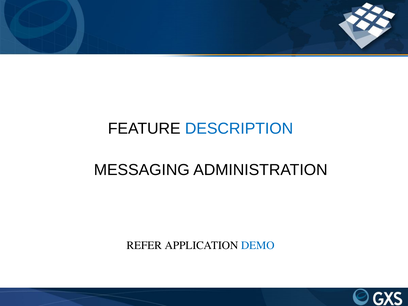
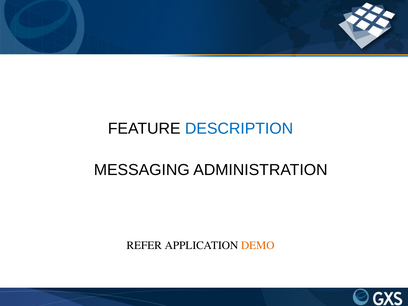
DEMO colour: blue -> orange
